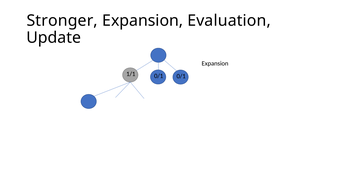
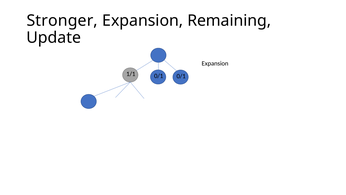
Evaluation: Evaluation -> Remaining
